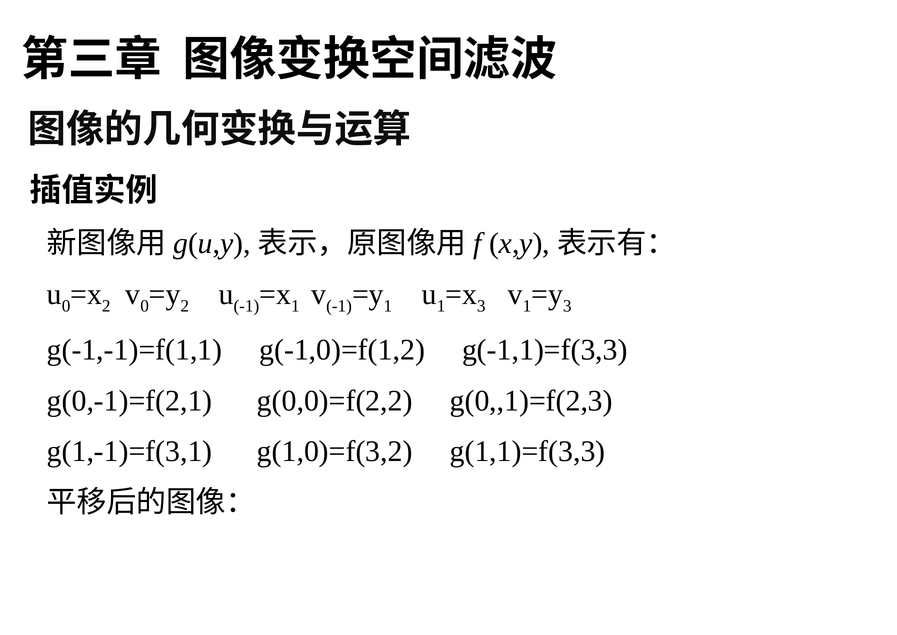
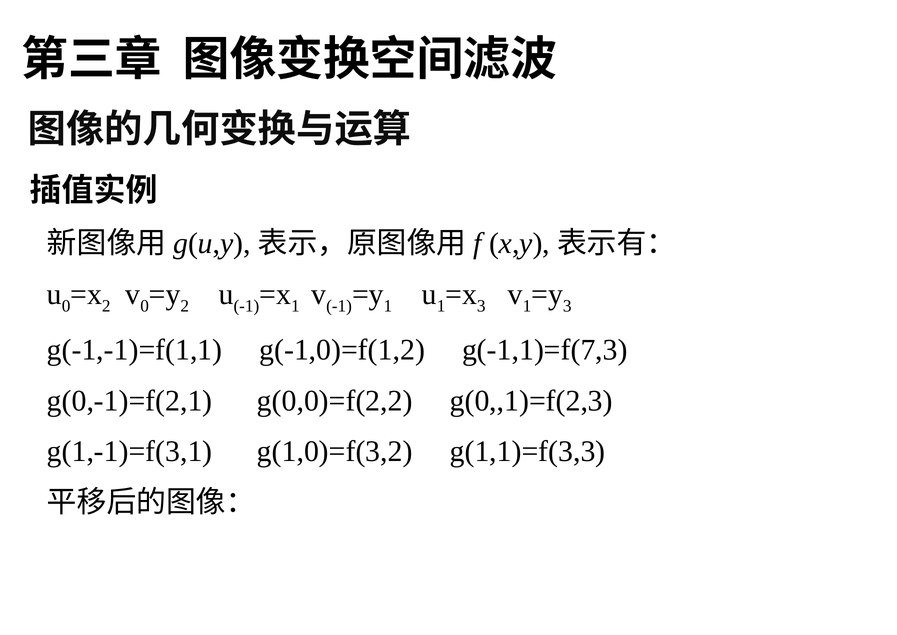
g(-1,1)=f(3,3: g(-1,1)=f(3,3 -> g(-1,1)=f(7,3
